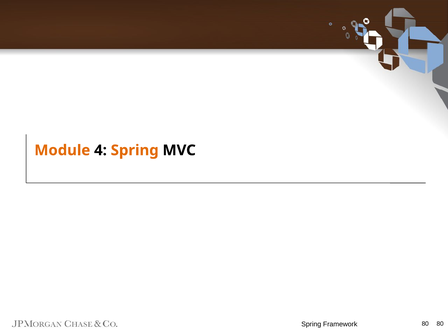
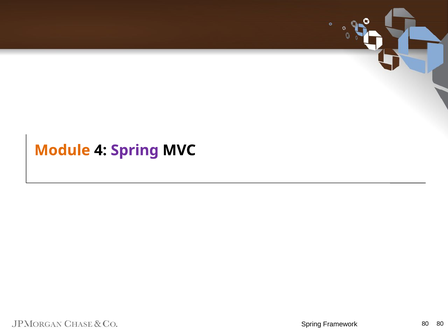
Spring at (135, 150) colour: orange -> purple
